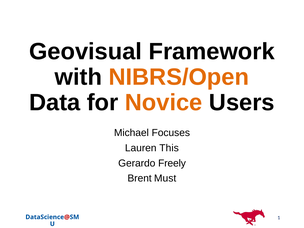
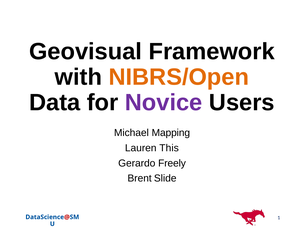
Novice colour: orange -> purple
Focuses: Focuses -> Mapping
Must: Must -> Slide
